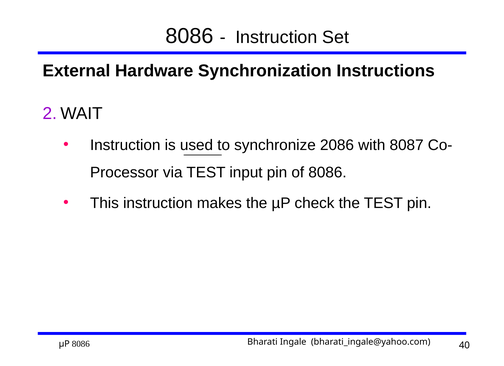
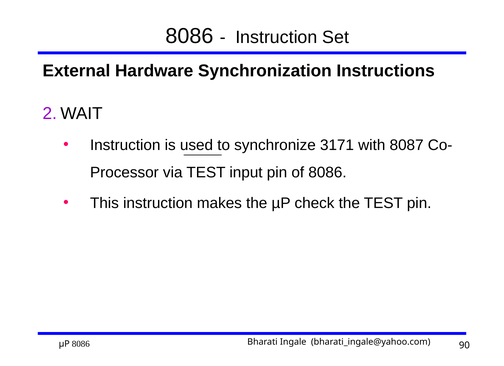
2086: 2086 -> 3171
40: 40 -> 90
